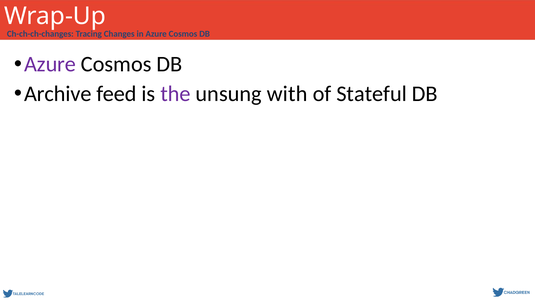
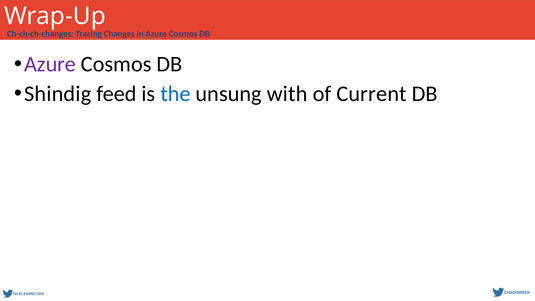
Archive: Archive -> Shindig
the colour: purple -> blue
Stateful: Stateful -> Current
